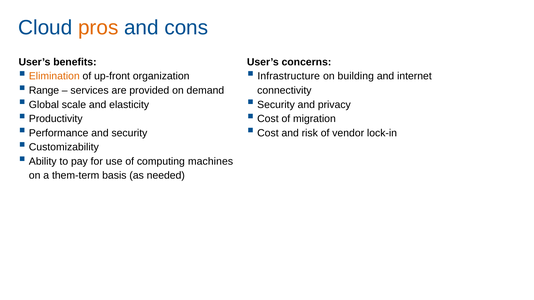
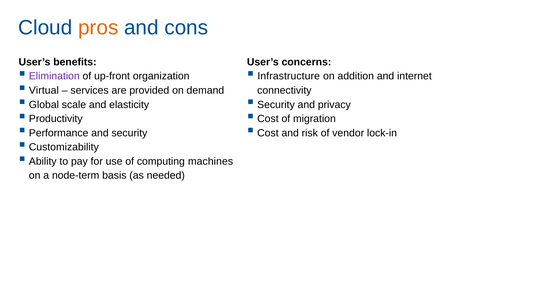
Elimination colour: orange -> purple
building: building -> addition
Range: Range -> Virtual
them-term: them-term -> node-term
